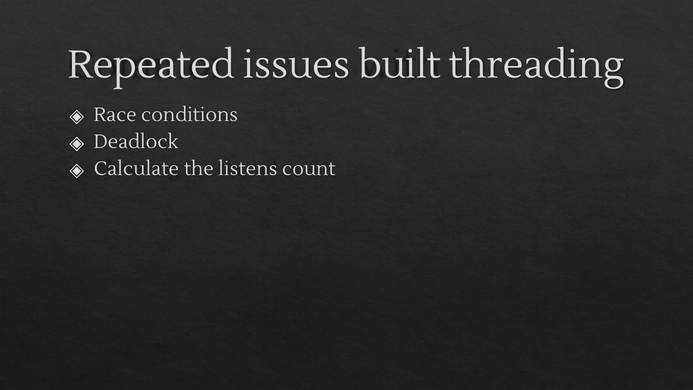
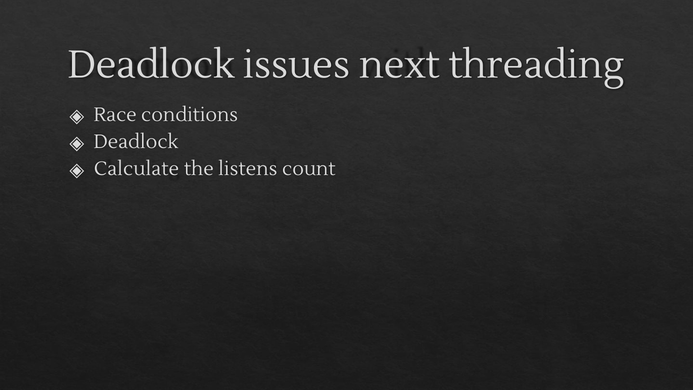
Repeated at (151, 65): Repeated -> Deadlock
built: built -> next
